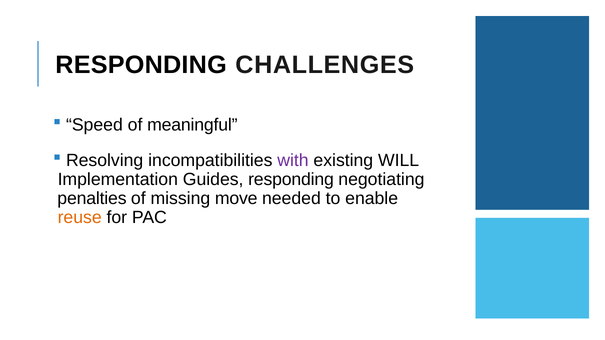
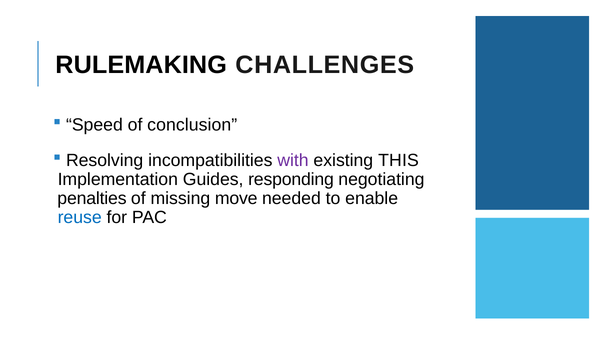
RESPONDING at (141, 65): RESPONDING -> RULEMAKING
meaningful: meaningful -> conclusion
WILL: WILL -> THIS
reuse colour: orange -> blue
